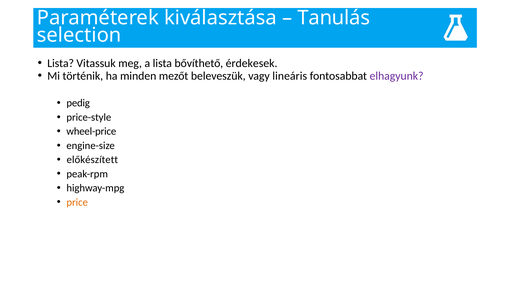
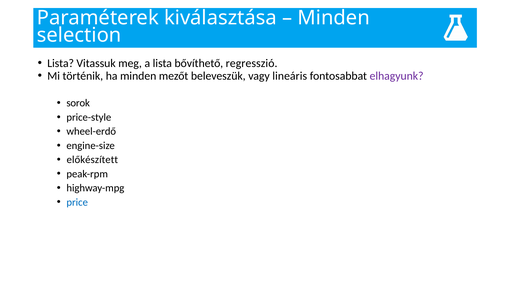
Tanulás at (334, 18): Tanulás -> Minden
érdekesek: érdekesek -> regresszió
pedig: pedig -> sorok
wheel-price: wheel-price -> wheel-erdő
price colour: orange -> blue
